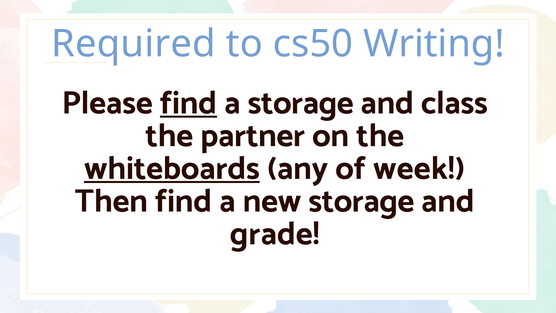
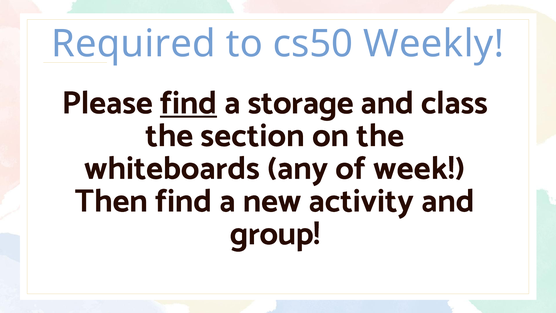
Writing: Writing -> Weekly
partner: partner -> section
whiteboards underline: present -> none
new storage: storage -> activity
grade: grade -> group
